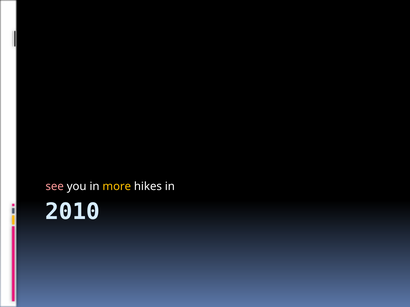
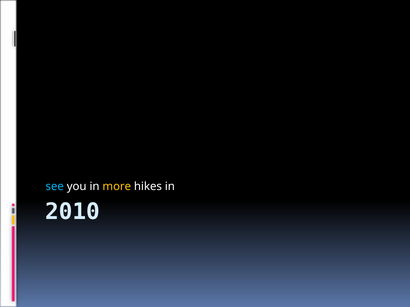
see colour: pink -> light blue
